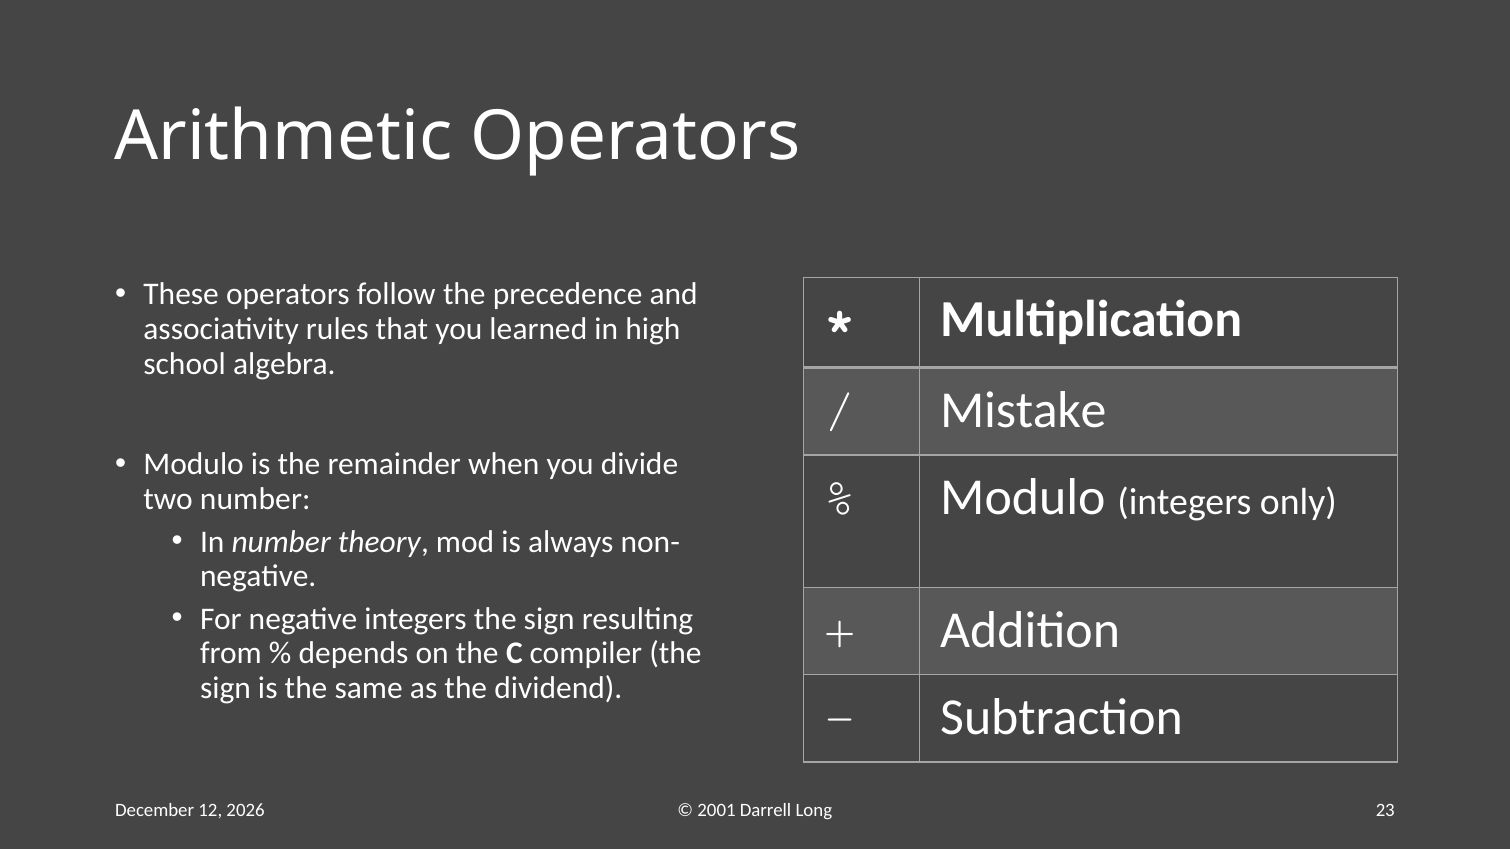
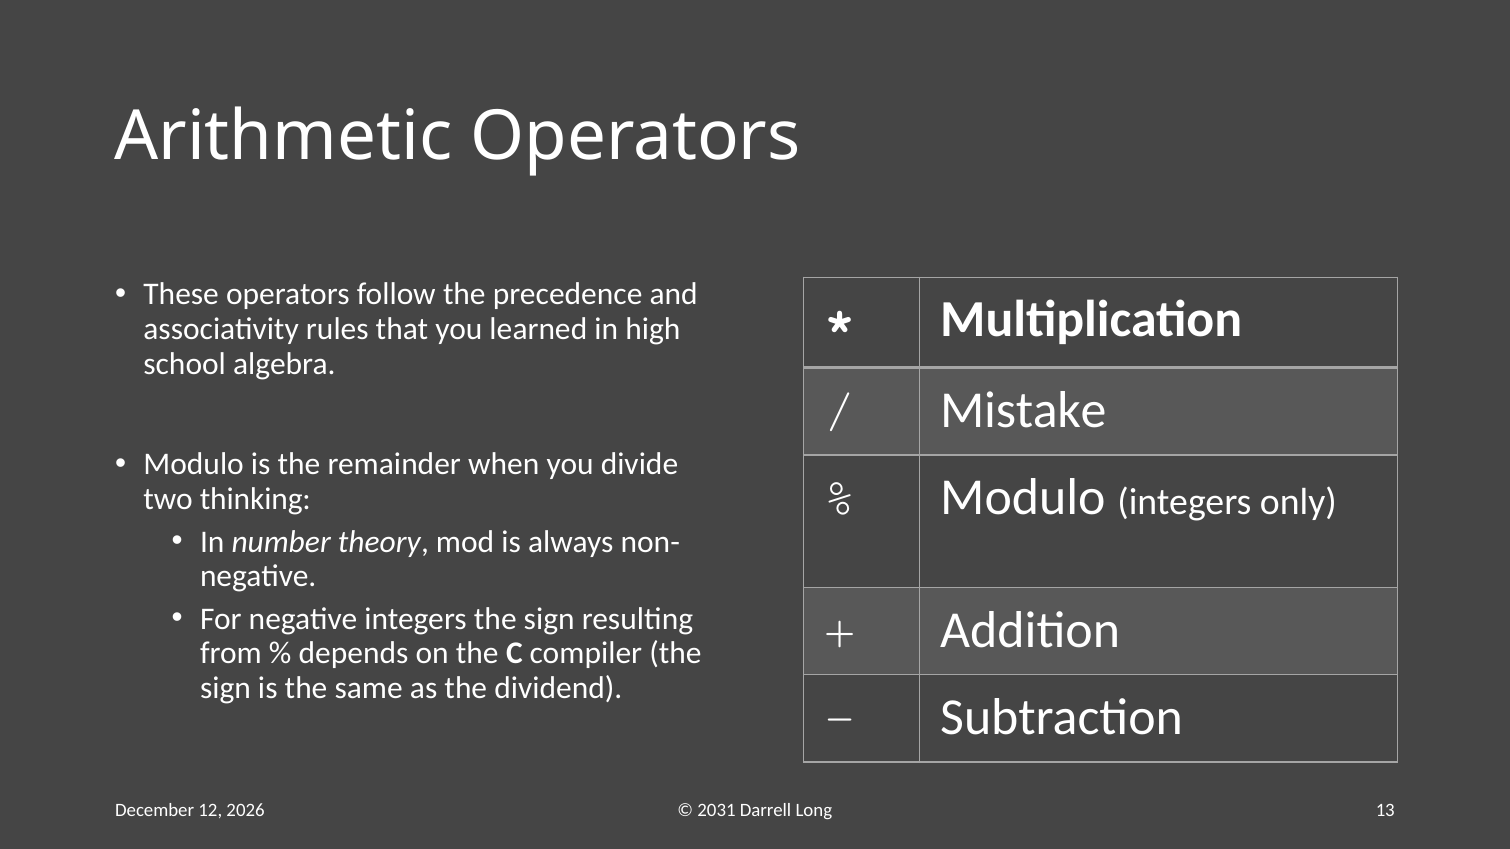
two number: number -> thinking
2001: 2001 -> 2031
23: 23 -> 13
